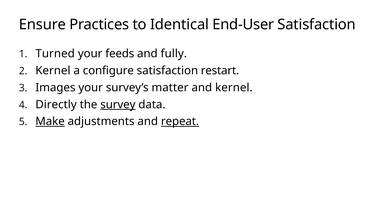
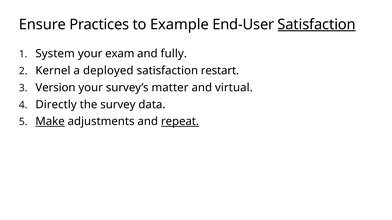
Identical: Identical -> Example
Satisfaction at (317, 25) underline: none -> present
Turned: Turned -> System
feeds: feeds -> exam
configure: configure -> deployed
Images: Images -> Version
and kernel: kernel -> virtual
survey underline: present -> none
